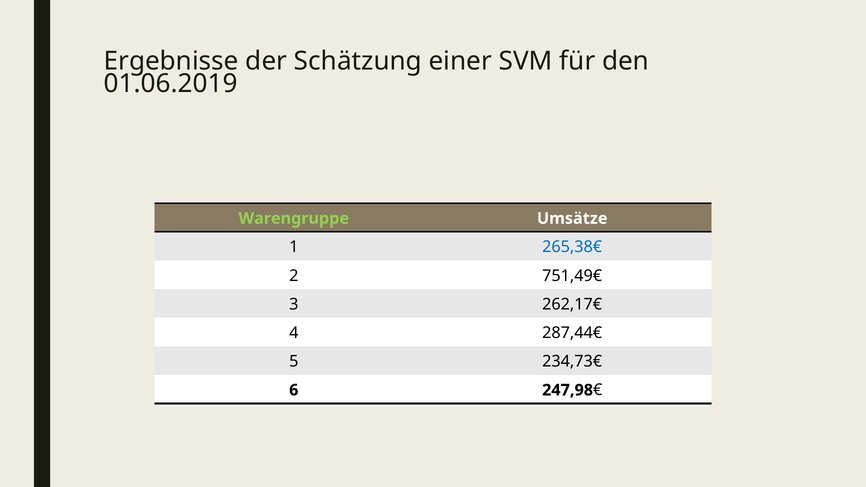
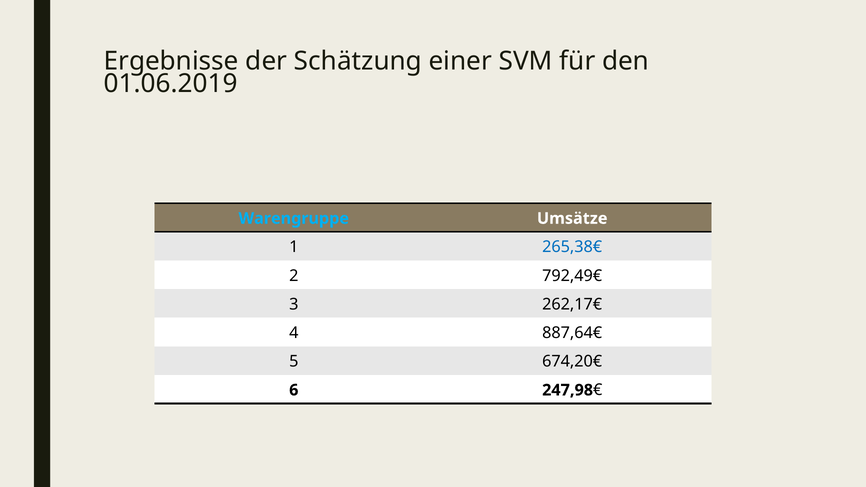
Warengruppe colour: light green -> light blue
751,49€: 751,49€ -> 792,49€
287,44€: 287,44€ -> 887,64€
234,73€: 234,73€ -> 674,20€
